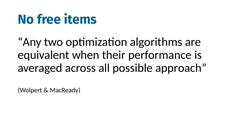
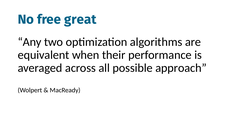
items: items -> great
